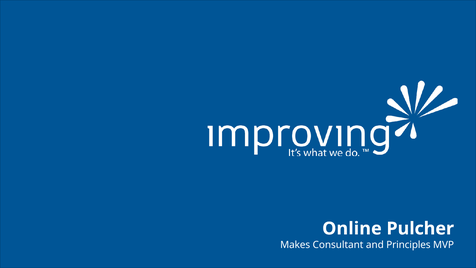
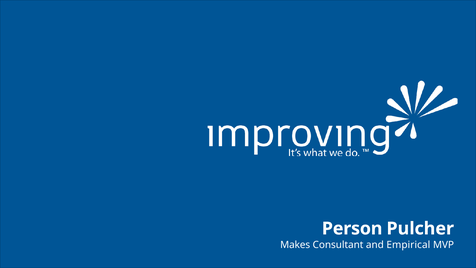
Online: Online -> Person
Principles: Principles -> Empirical
